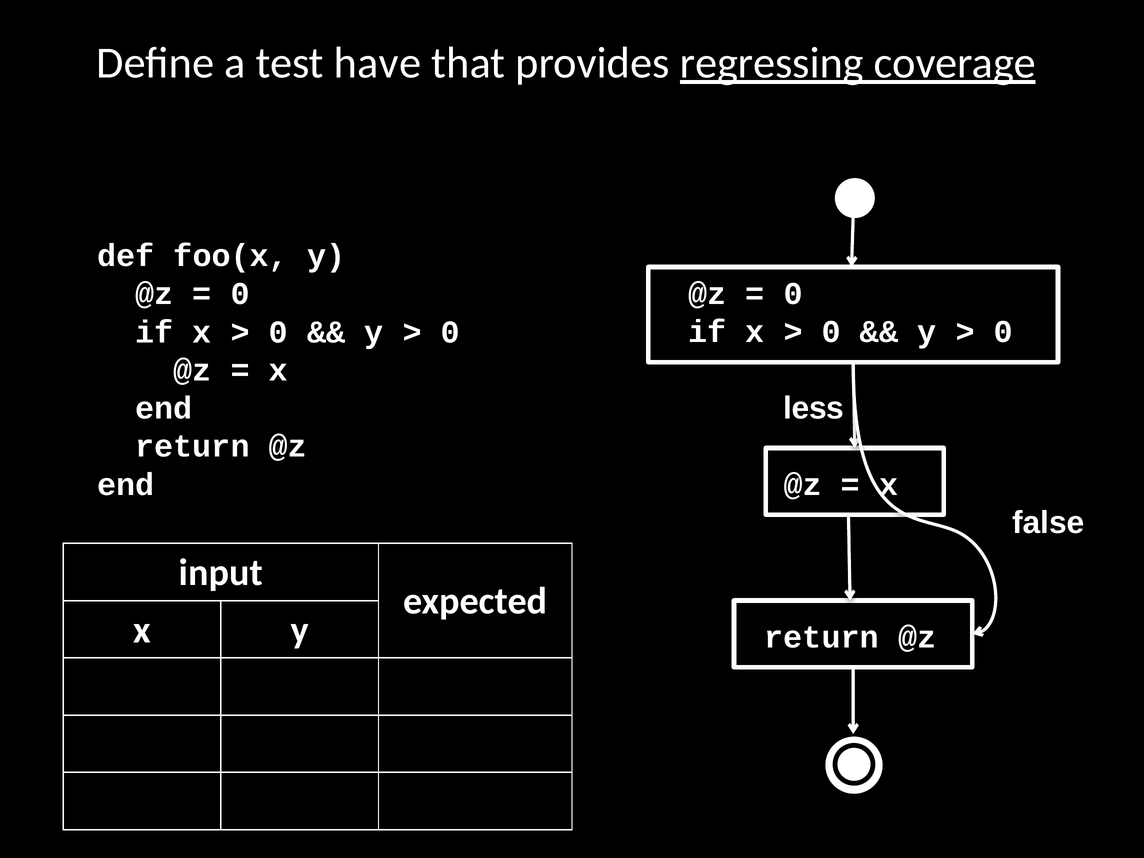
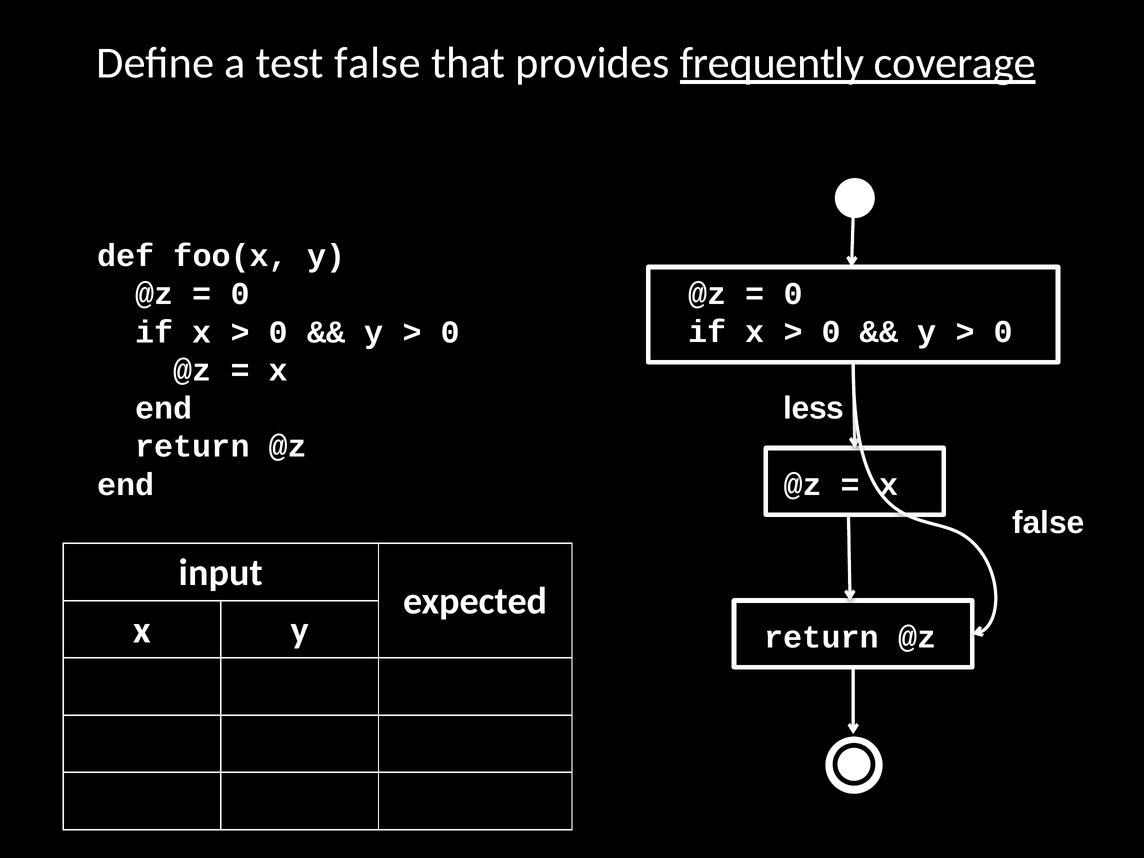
test have: have -> false
regressing: regressing -> frequently
